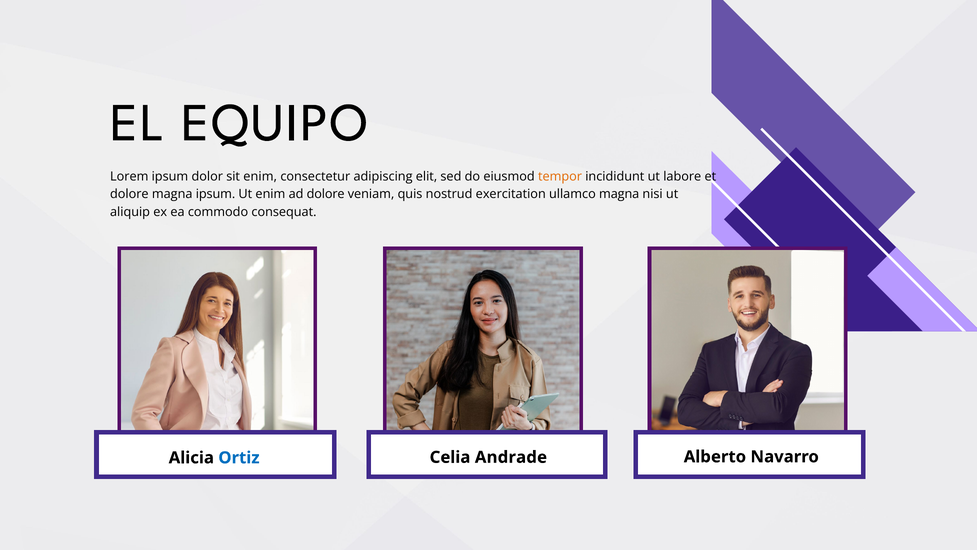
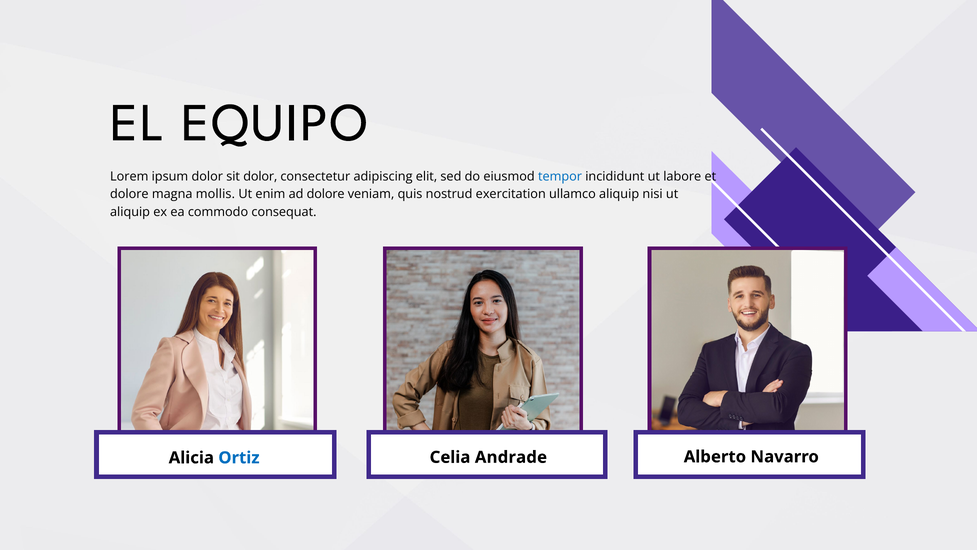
sit enim: enim -> dolor
tempor colour: orange -> blue
magna ipsum: ipsum -> mollis
ullamco magna: magna -> aliquip
